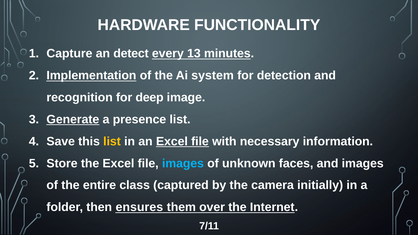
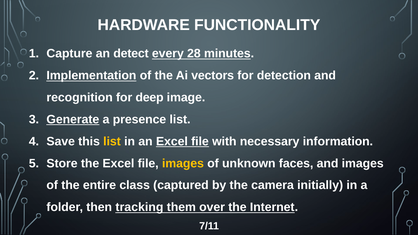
13: 13 -> 28
system: system -> vectors
images at (183, 163) colour: light blue -> yellow
ensures: ensures -> tracking
